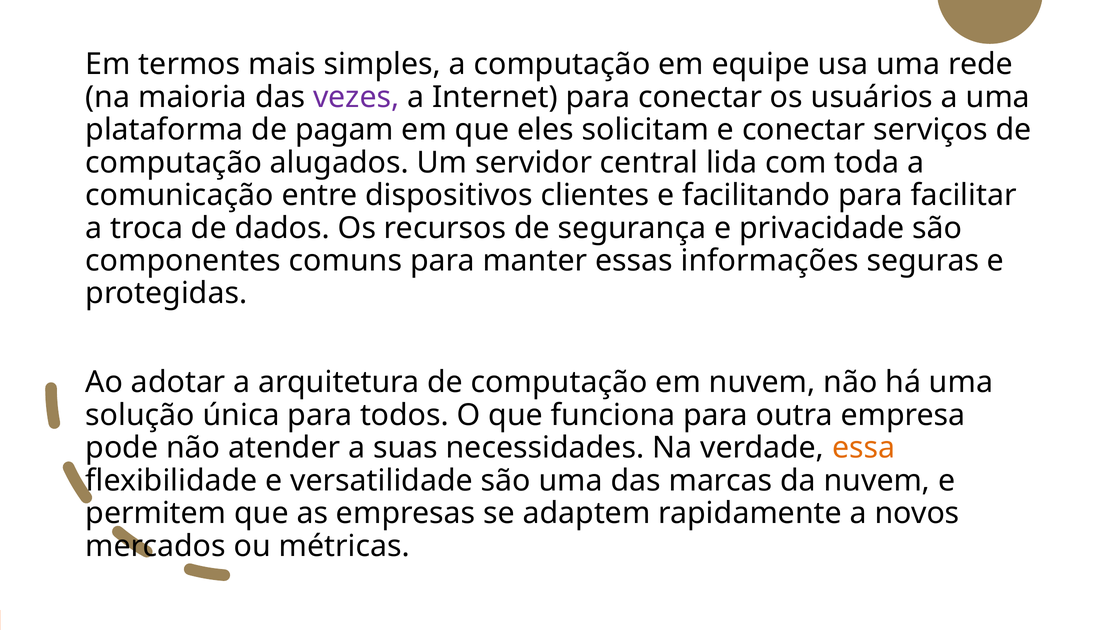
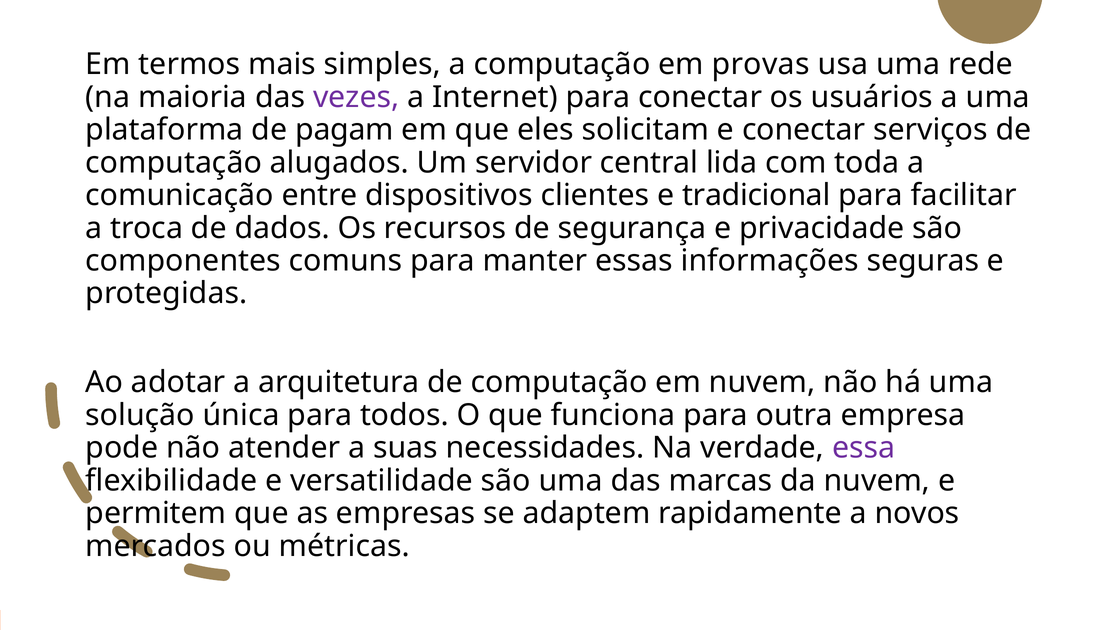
equipe: equipe -> provas
facilitando: facilitando -> tradicional
essa colour: orange -> purple
